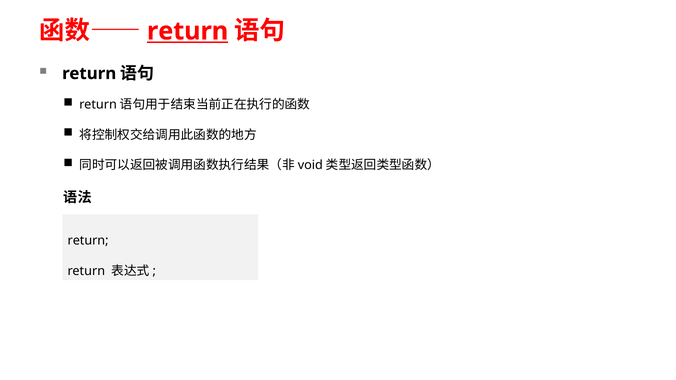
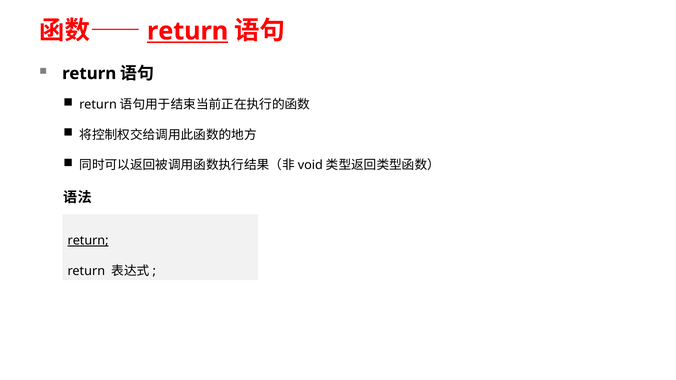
return at (88, 241) underline: none -> present
